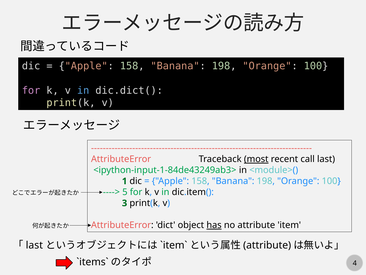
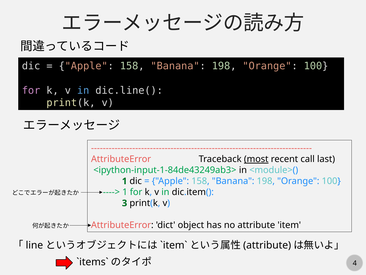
dic.dict(: dic.dict( -> dic.line(
5 at (125, 192): 5 -> 1
has underline: present -> none
last at (34, 245): last -> line
